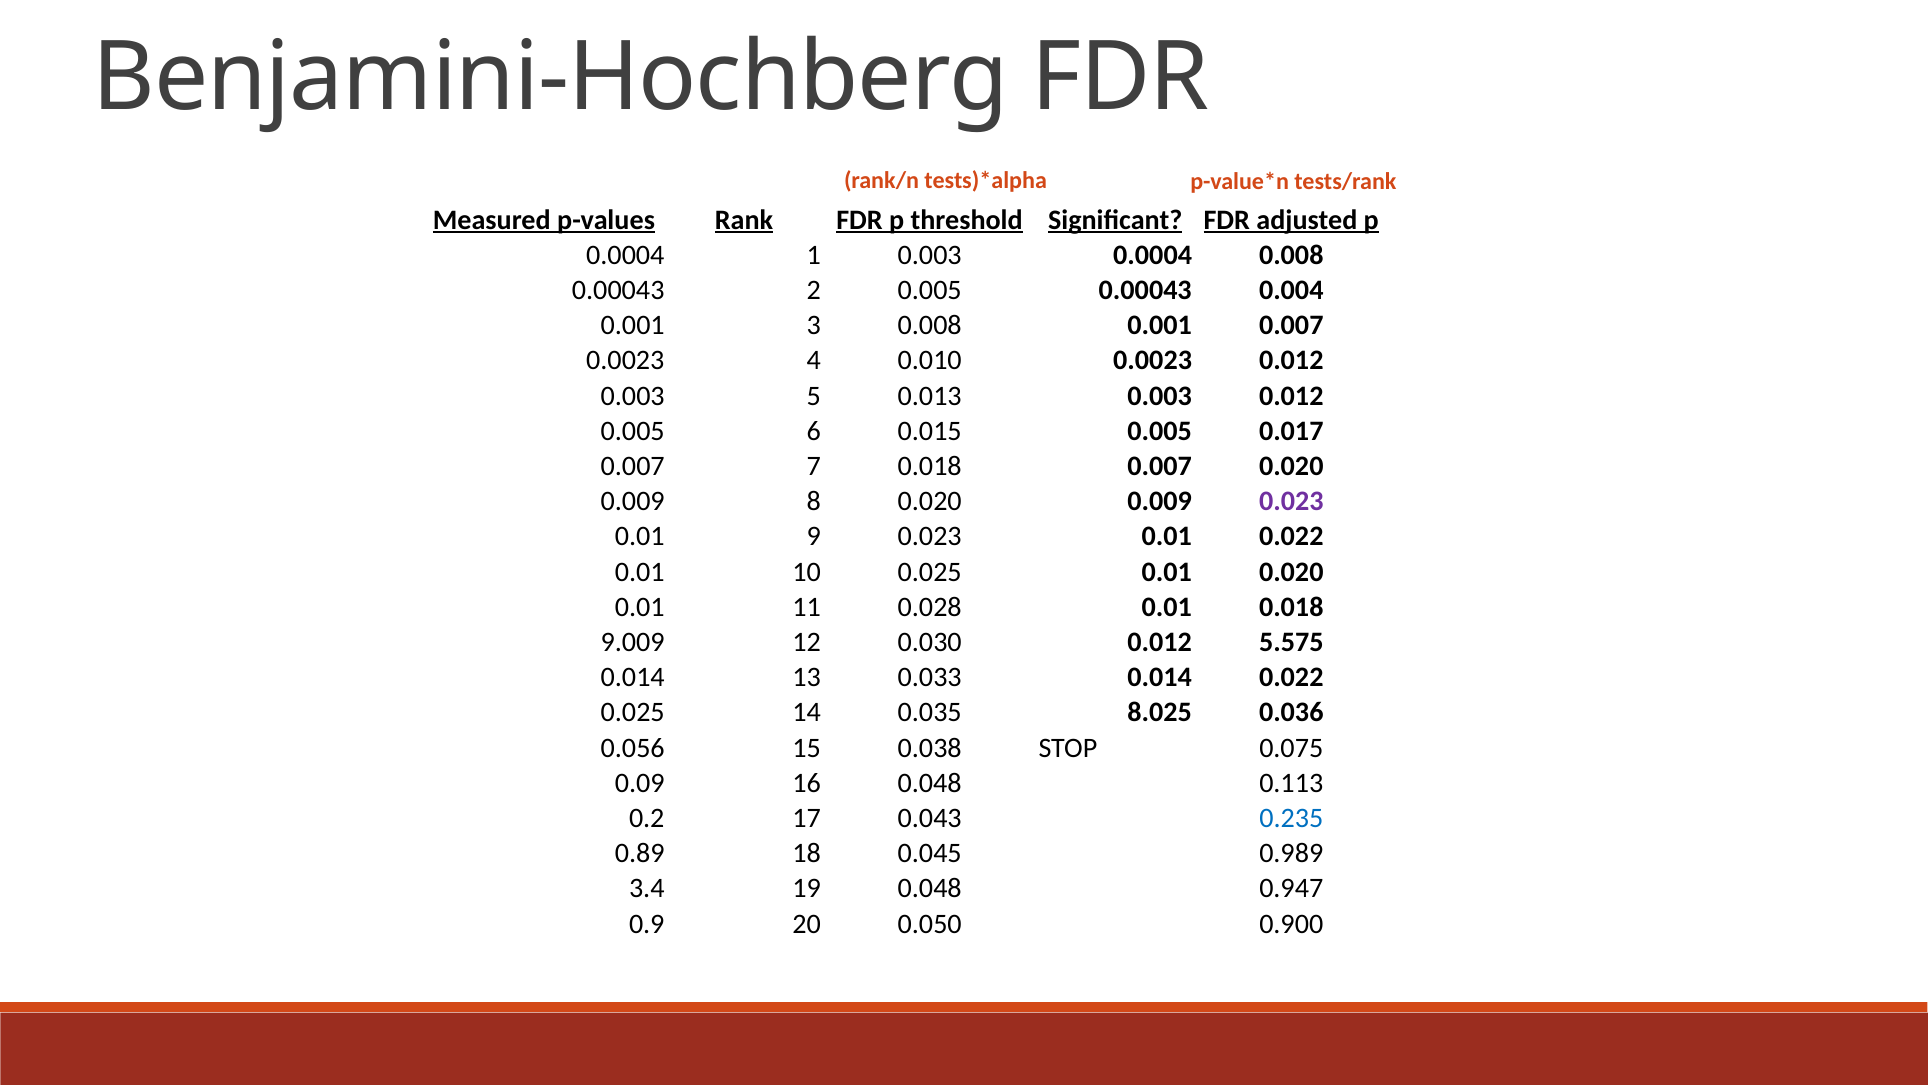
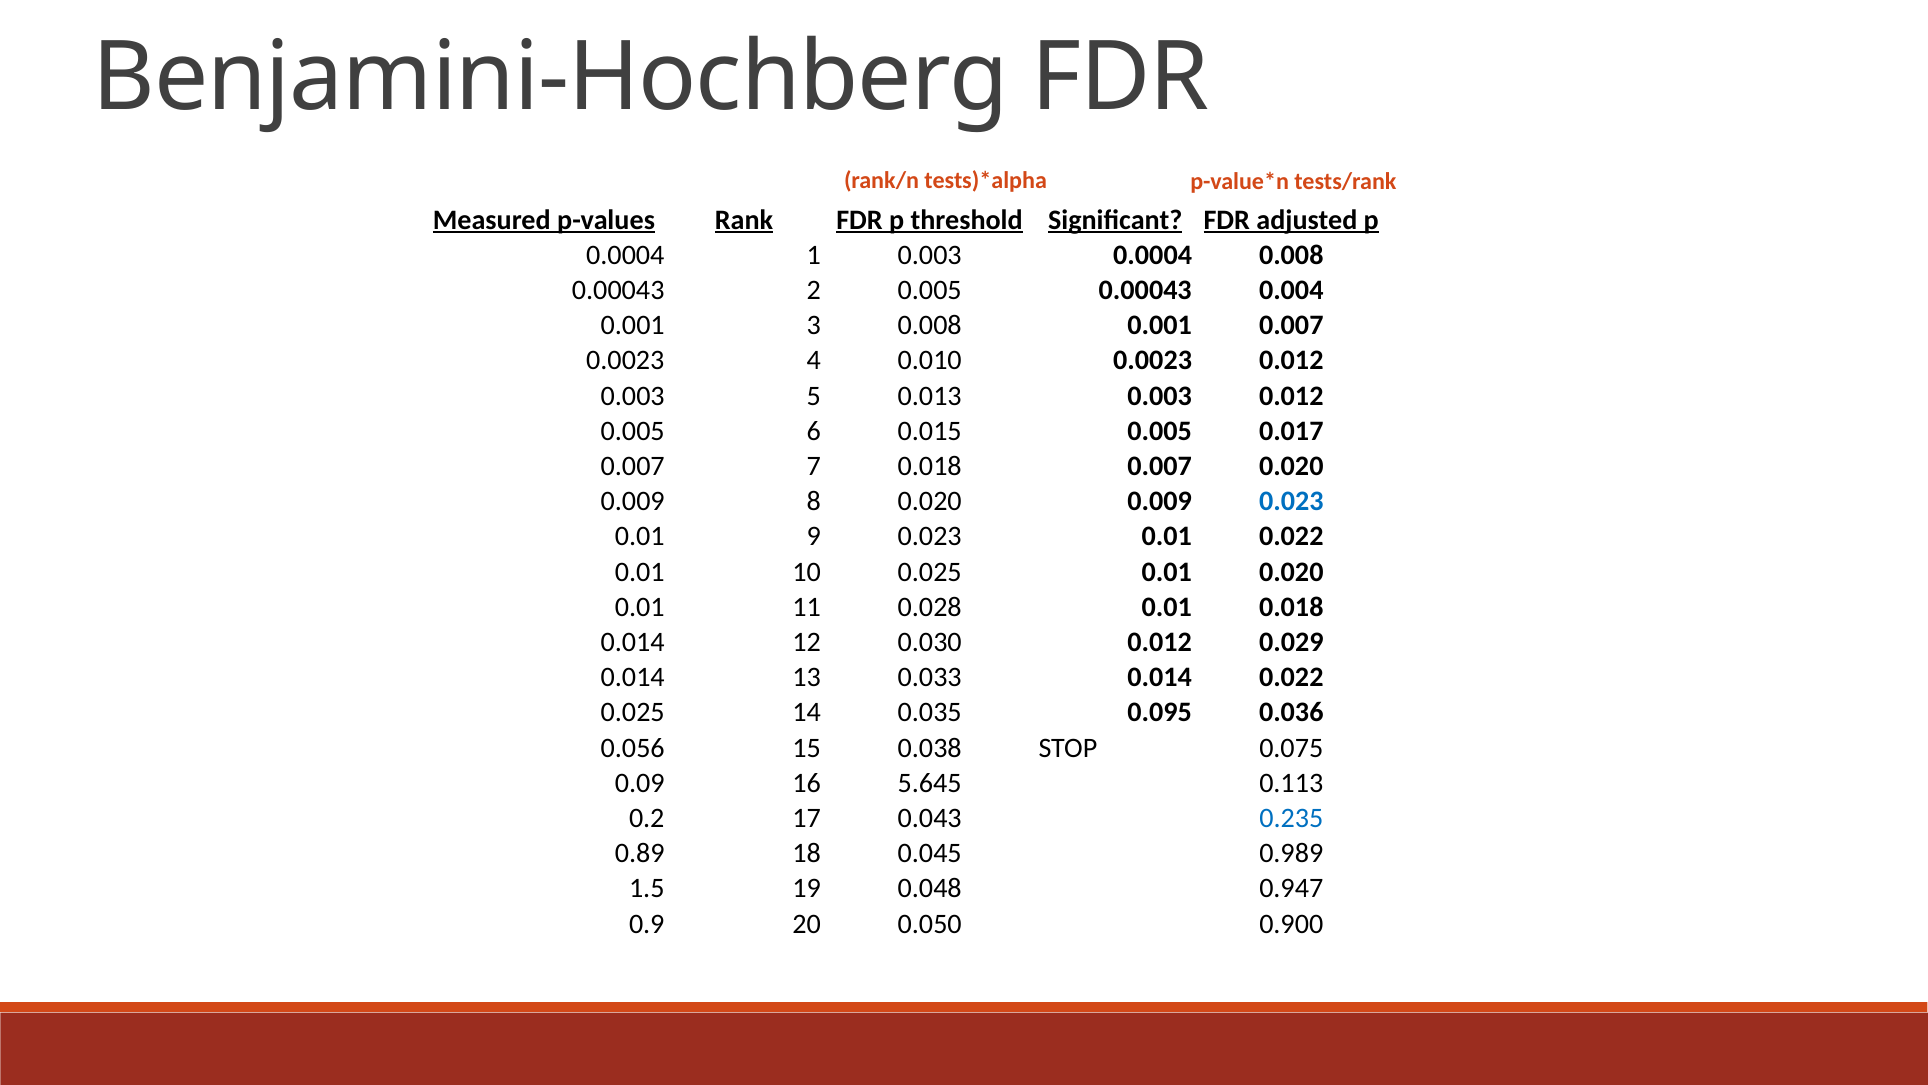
0.023 at (1291, 501) colour: purple -> blue
9.009 at (633, 642): 9.009 -> 0.014
5.575: 5.575 -> 0.029
8.025: 8.025 -> 0.095
16 0.048: 0.048 -> 5.645
3.4: 3.4 -> 1.5
